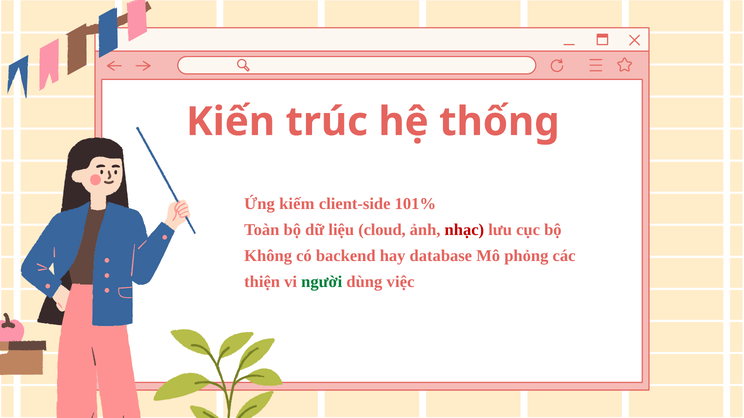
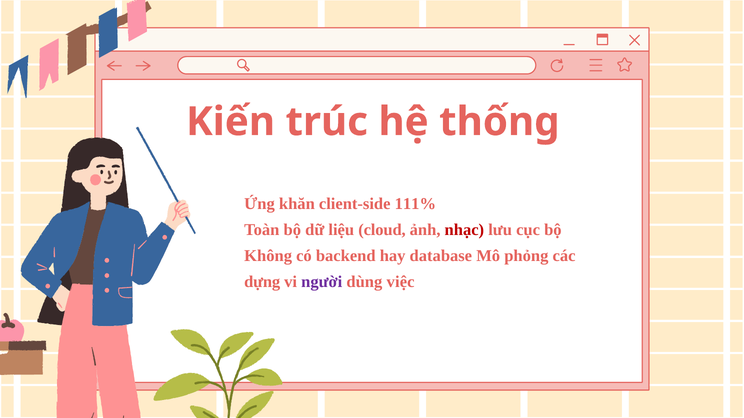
kiếm: kiếm -> khăn
101%: 101% -> 111%
thiện: thiện -> dựng
người colour: green -> purple
